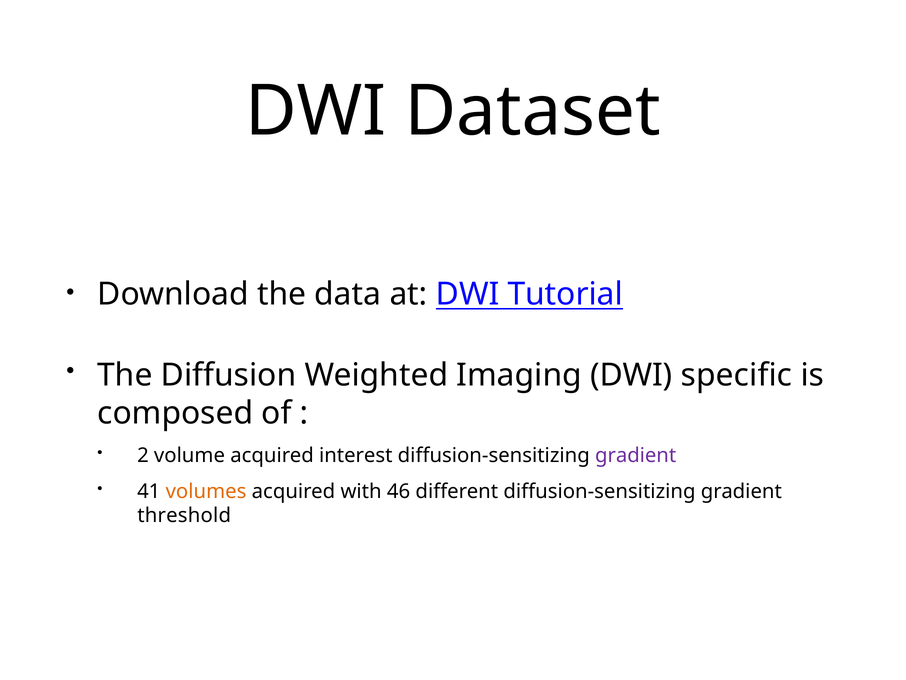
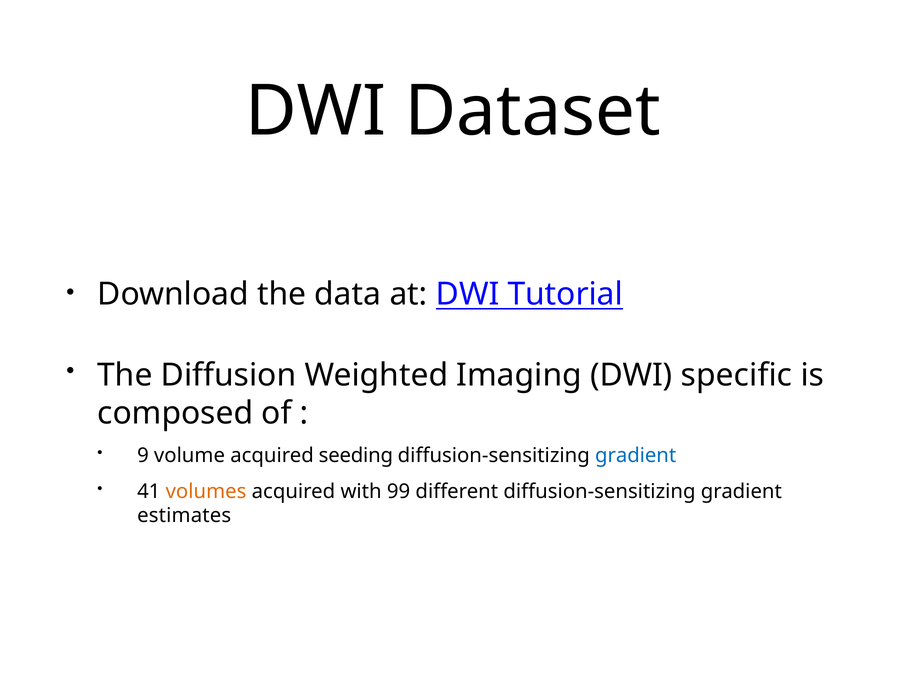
2: 2 -> 9
interest: interest -> seeding
gradient at (636, 455) colour: purple -> blue
46: 46 -> 99
threshold: threshold -> estimates
